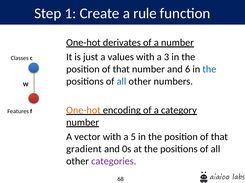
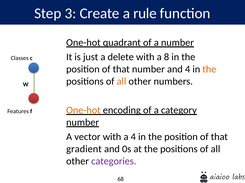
1: 1 -> 3
derivates: derivates -> quadrant
values: values -> delete
3: 3 -> 8
and 6: 6 -> 4
the at (209, 69) colour: blue -> orange
all at (121, 82) colour: blue -> orange
a 5: 5 -> 4
